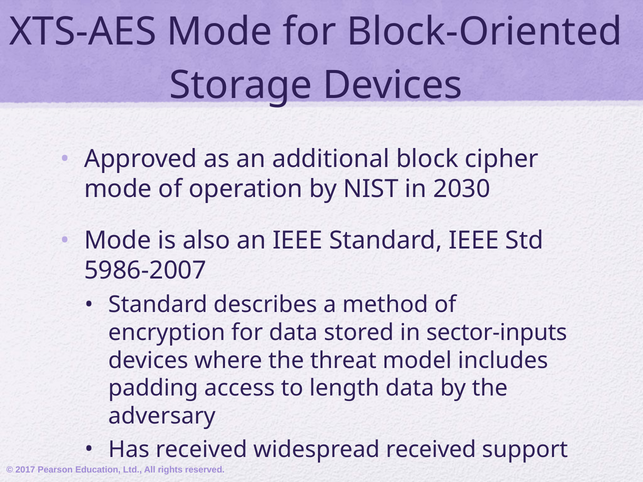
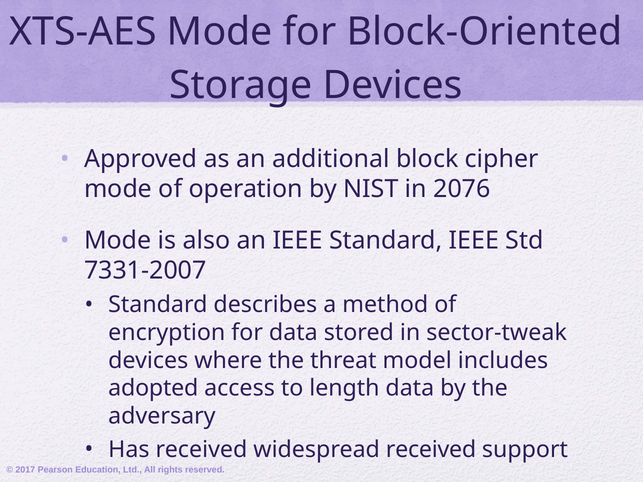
2030: 2030 -> 2076
5986-2007: 5986-2007 -> 7331-2007
sector-inputs: sector-inputs -> sector-tweak
padding: padding -> adopted
